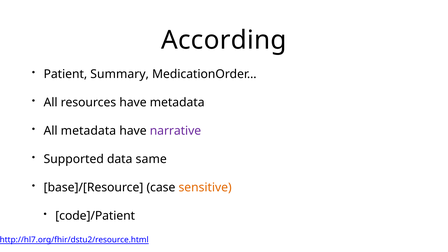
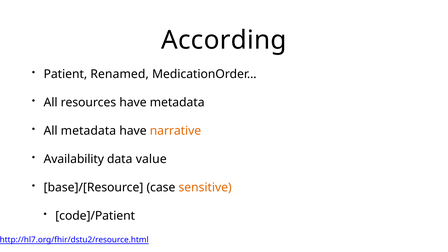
Summary: Summary -> Renamed
narrative colour: purple -> orange
Supported: Supported -> Availability
same: same -> value
